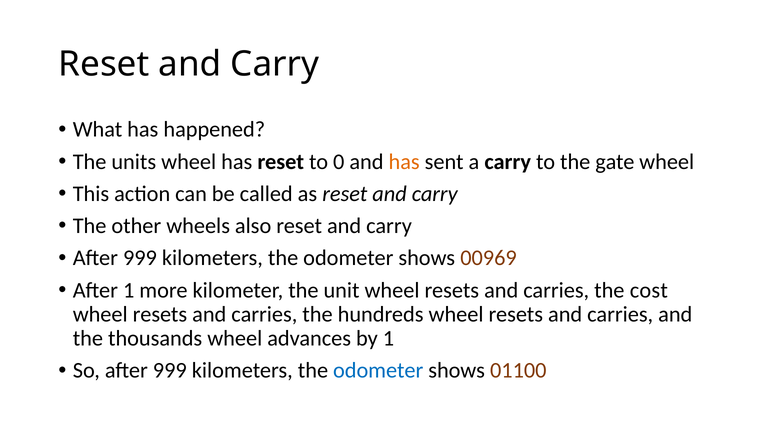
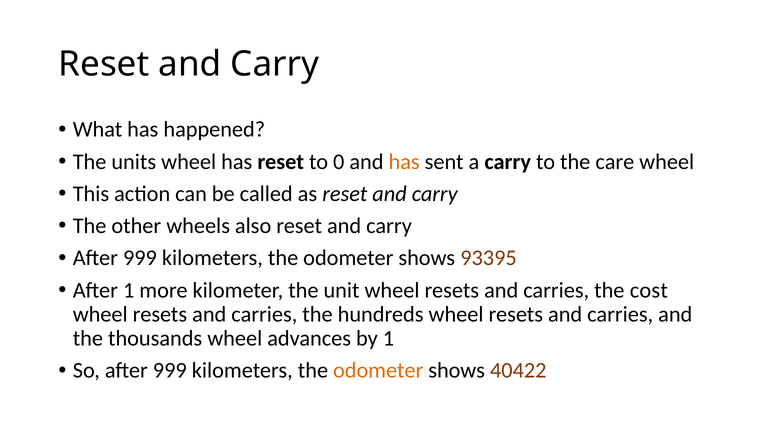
gate: gate -> care
00969: 00969 -> 93395
odometer at (378, 370) colour: blue -> orange
01100: 01100 -> 40422
